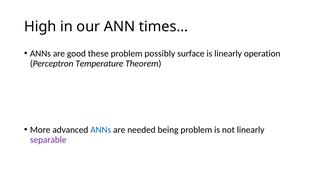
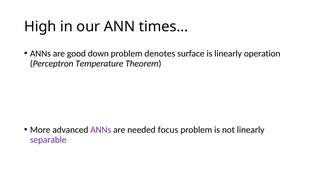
these: these -> down
possibly: possibly -> denotes
ANNs at (101, 130) colour: blue -> purple
being: being -> focus
